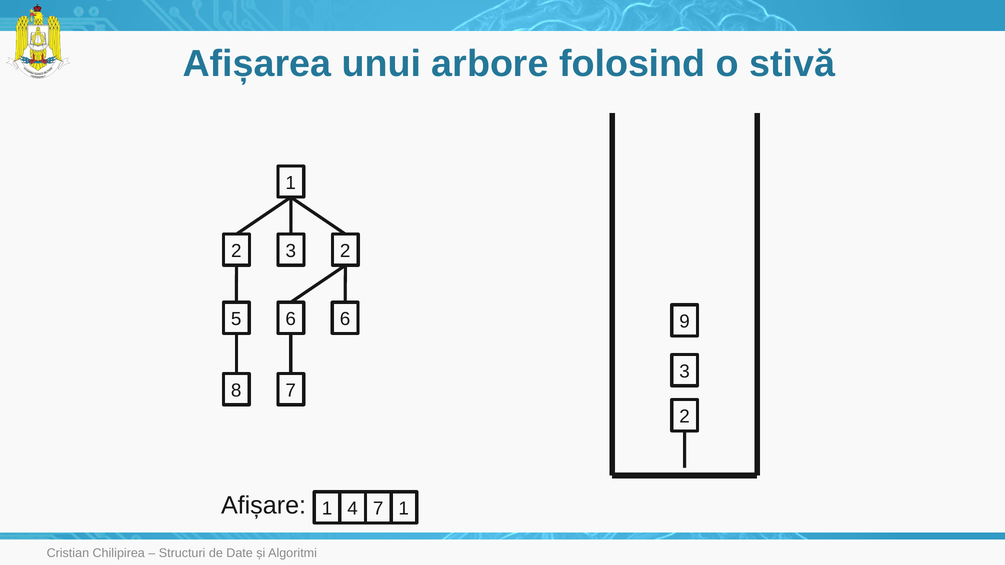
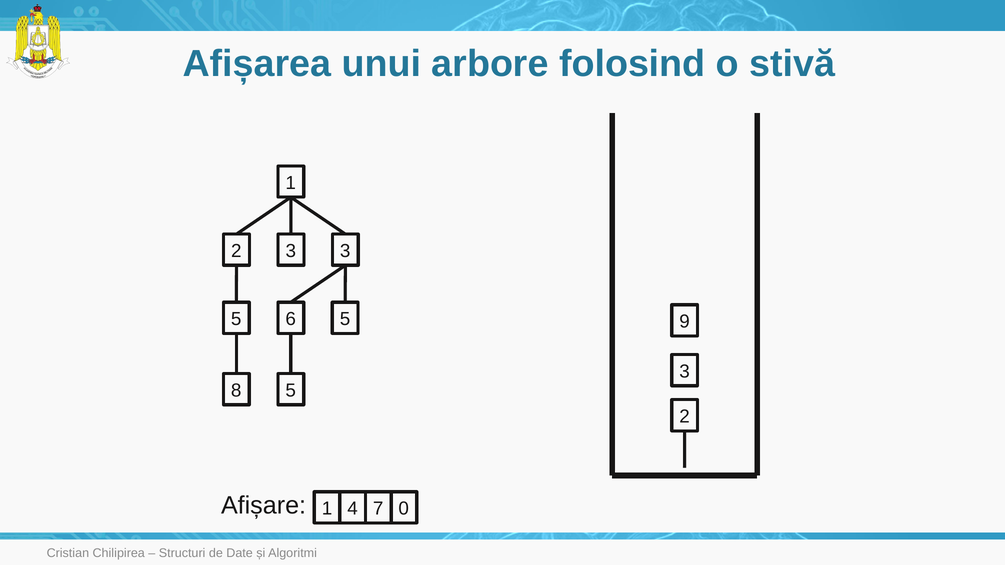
3 2: 2 -> 3
6 6: 6 -> 5
8 7: 7 -> 5
4 1: 1 -> 0
